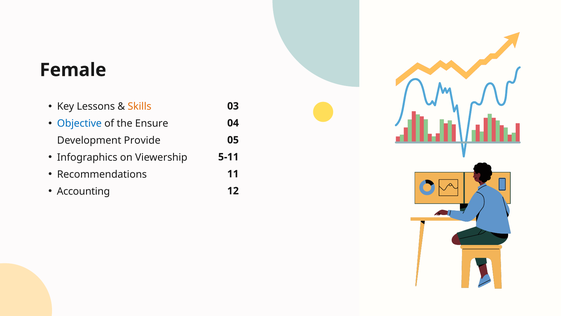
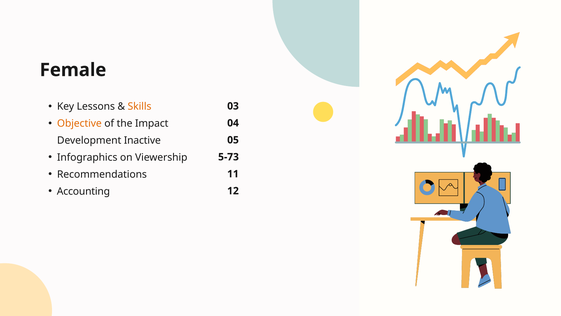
Objective colour: blue -> orange
Ensure: Ensure -> Impact
Provide: Provide -> Inactive
5-11: 5-11 -> 5-73
